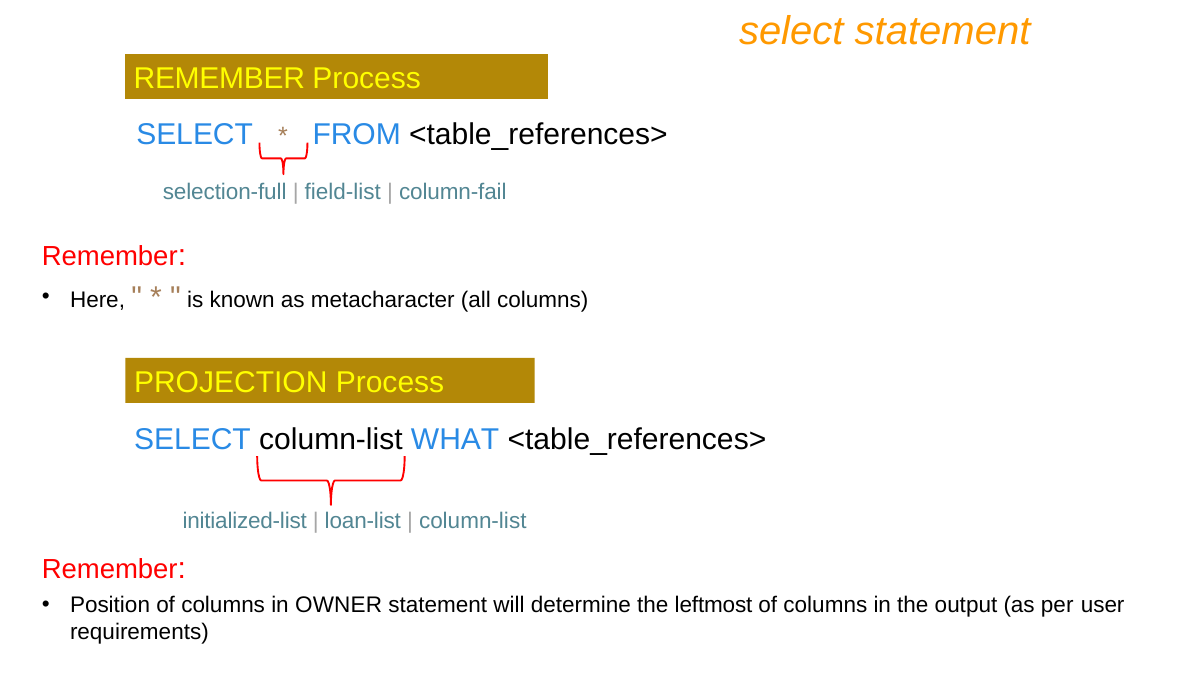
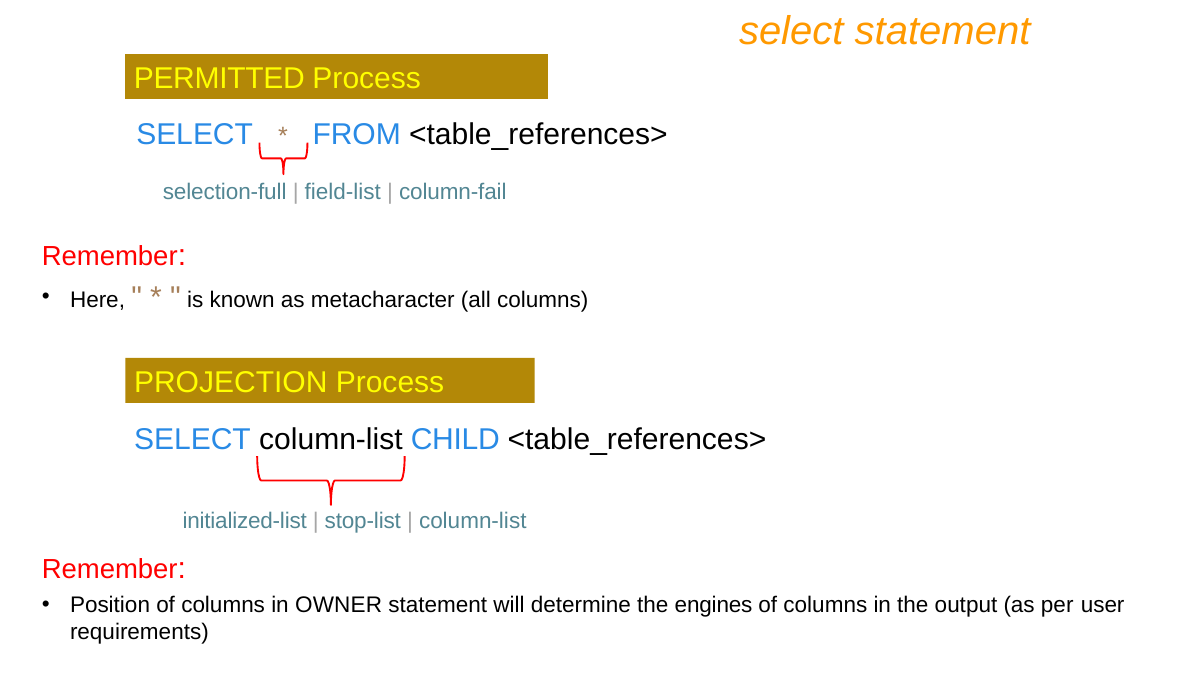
REMEMBER at (219, 79): REMEMBER -> PERMITTED
WHAT: WHAT -> CHILD
loan-list: loan-list -> stop-list
leftmost: leftmost -> engines
